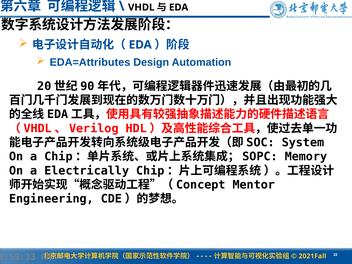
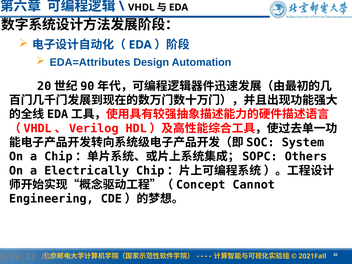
Memory: Memory -> Others
Mentor: Mentor -> Cannot
